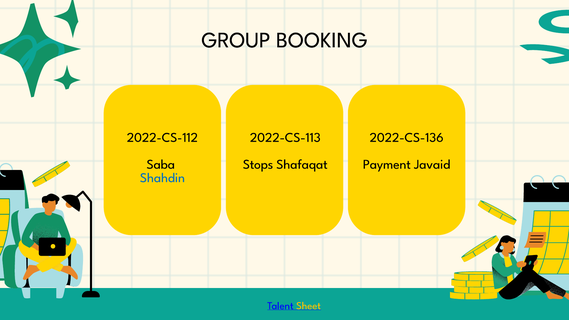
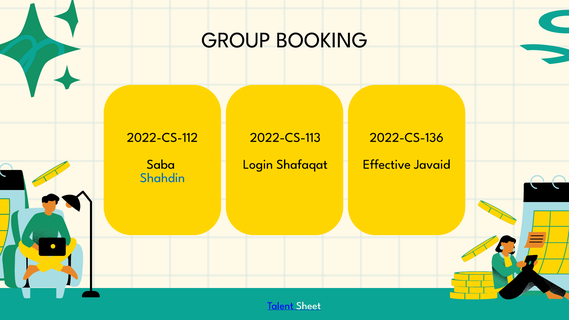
Stops: Stops -> Login
Payment: Payment -> Effective
Sheet colour: yellow -> white
